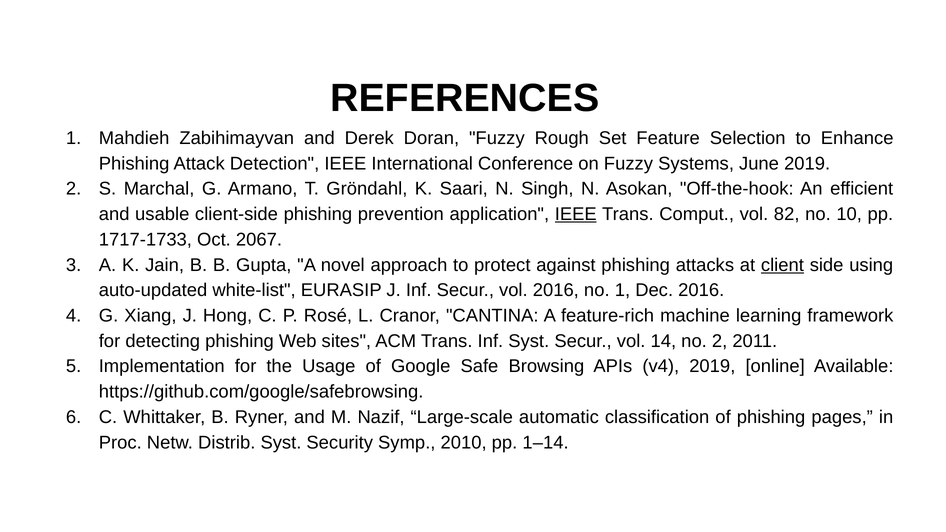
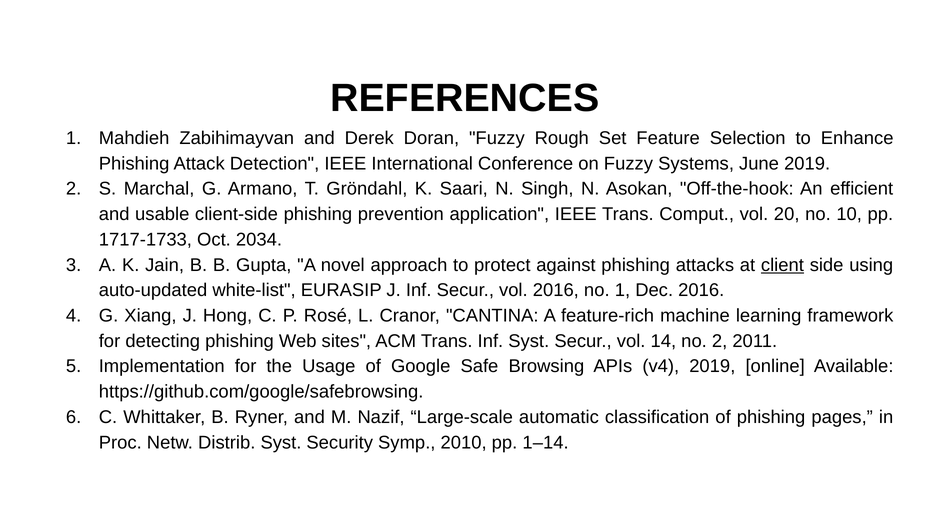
IEEE at (576, 214) underline: present -> none
82: 82 -> 20
2067: 2067 -> 2034
